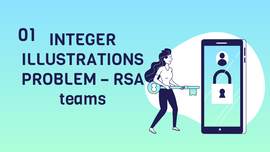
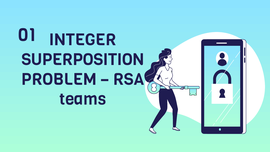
ILLUSTRATIONS: ILLUSTRATIONS -> SUPERPOSITION
